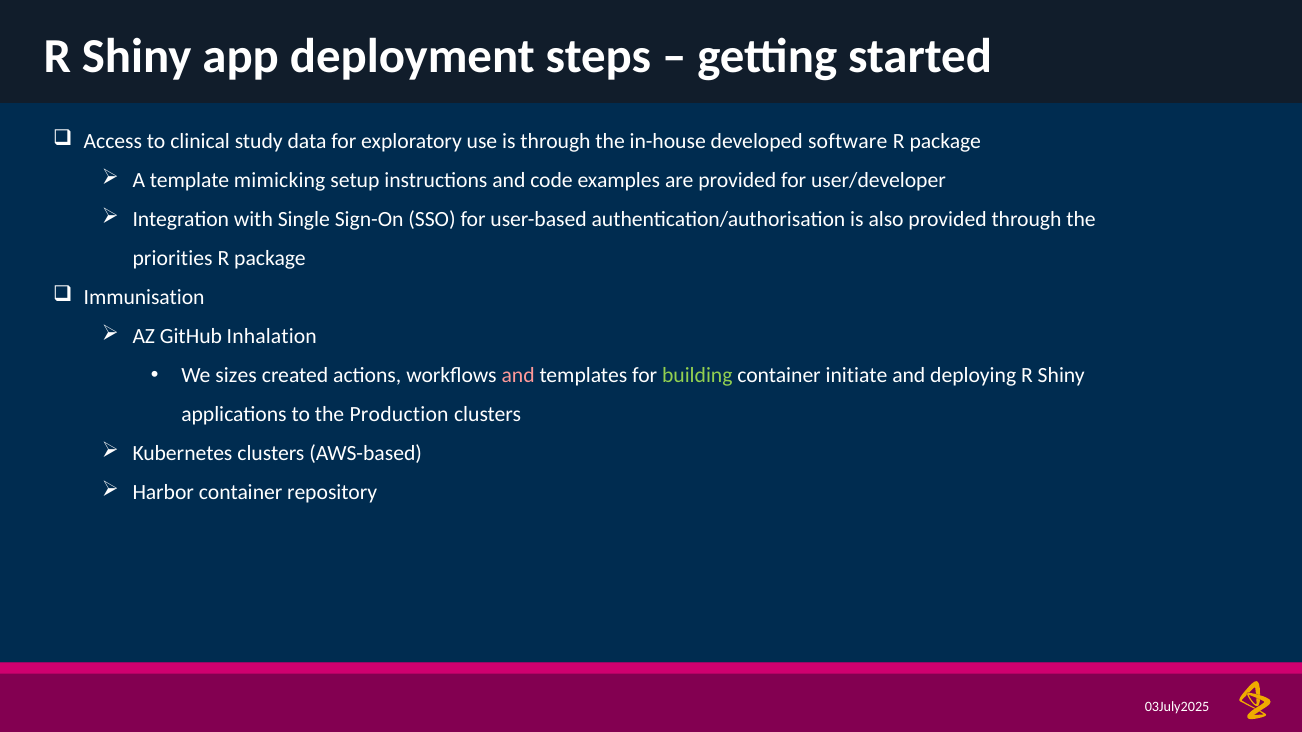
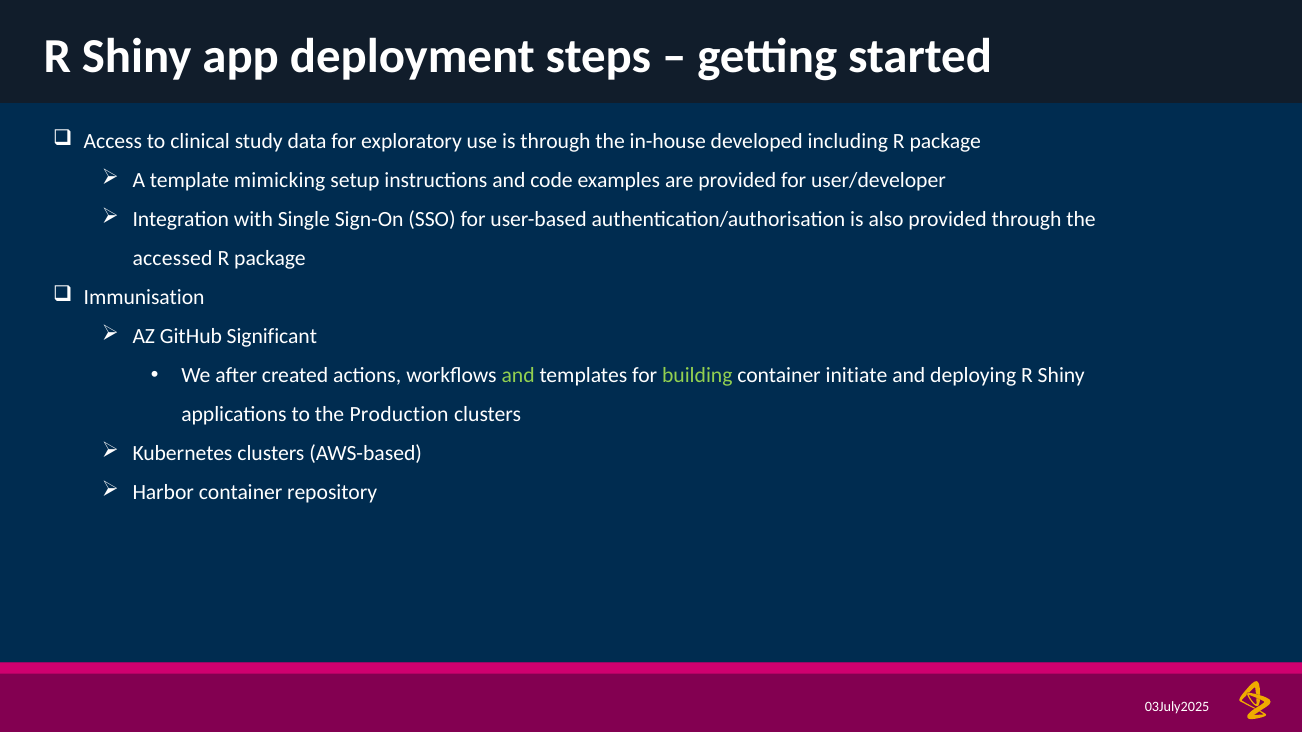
software: software -> including
priorities: priorities -> accessed
Inhalation: Inhalation -> Significant
sizes: sizes -> after
and at (518, 376) colour: pink -> light green
